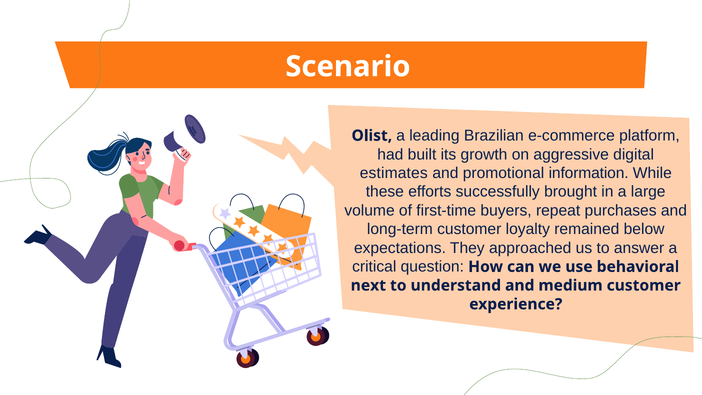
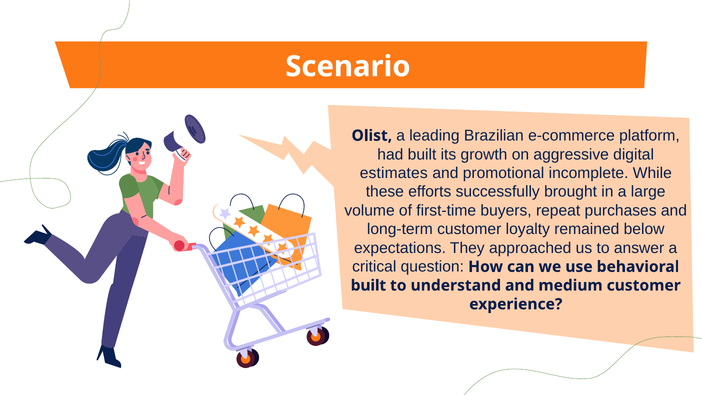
information: information -> incomplete
next at (368, 285): next -> built
